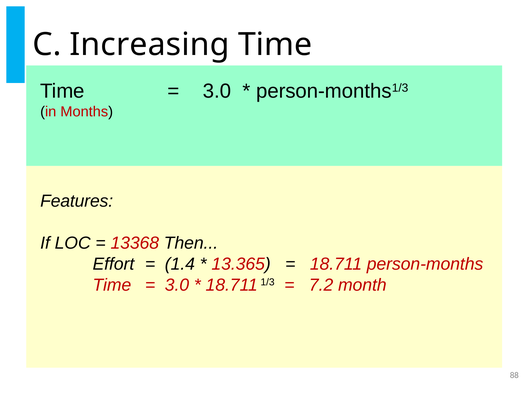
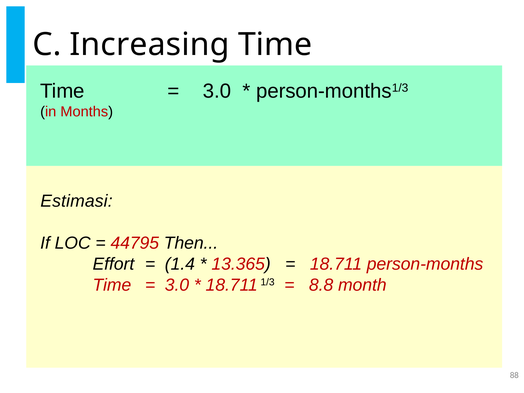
Features: Features -> Estimasi
13368: 13368 -> 44795
7.2: 7.2 -> 8.8
